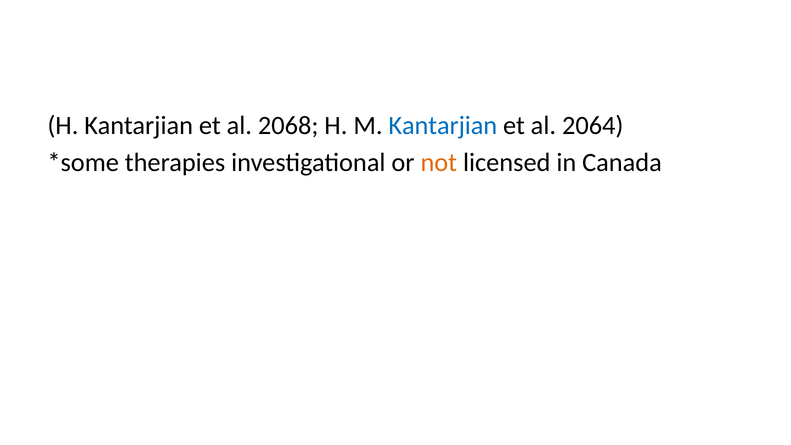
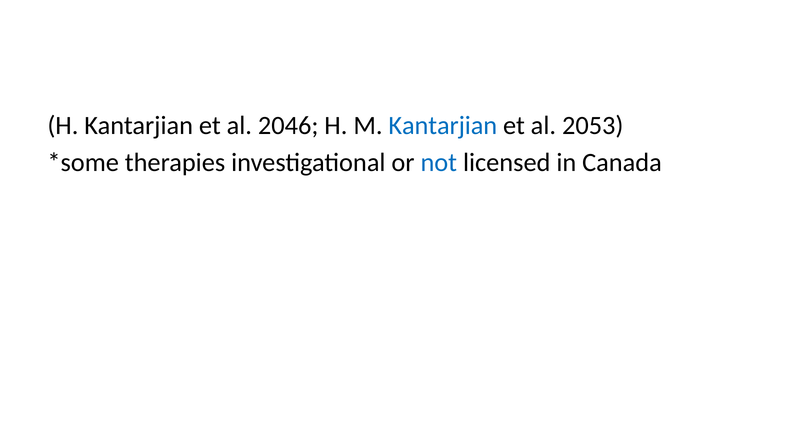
2068: 2068 -> 2046
2064: 2064 -> 2053
not colour: orange -> blue
